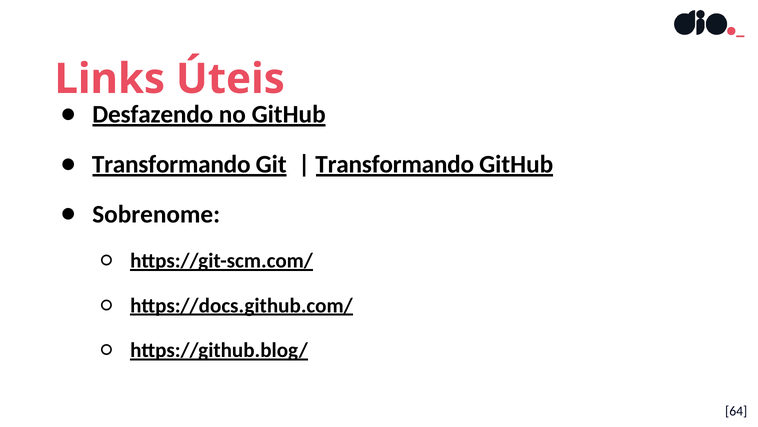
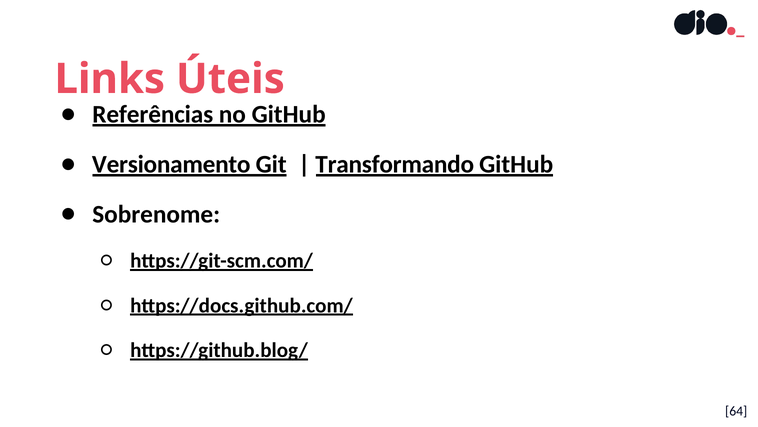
Desfazendo: Desfazendo -> Referências
Transformando at (171, 164): Transformando -> Versionamento
